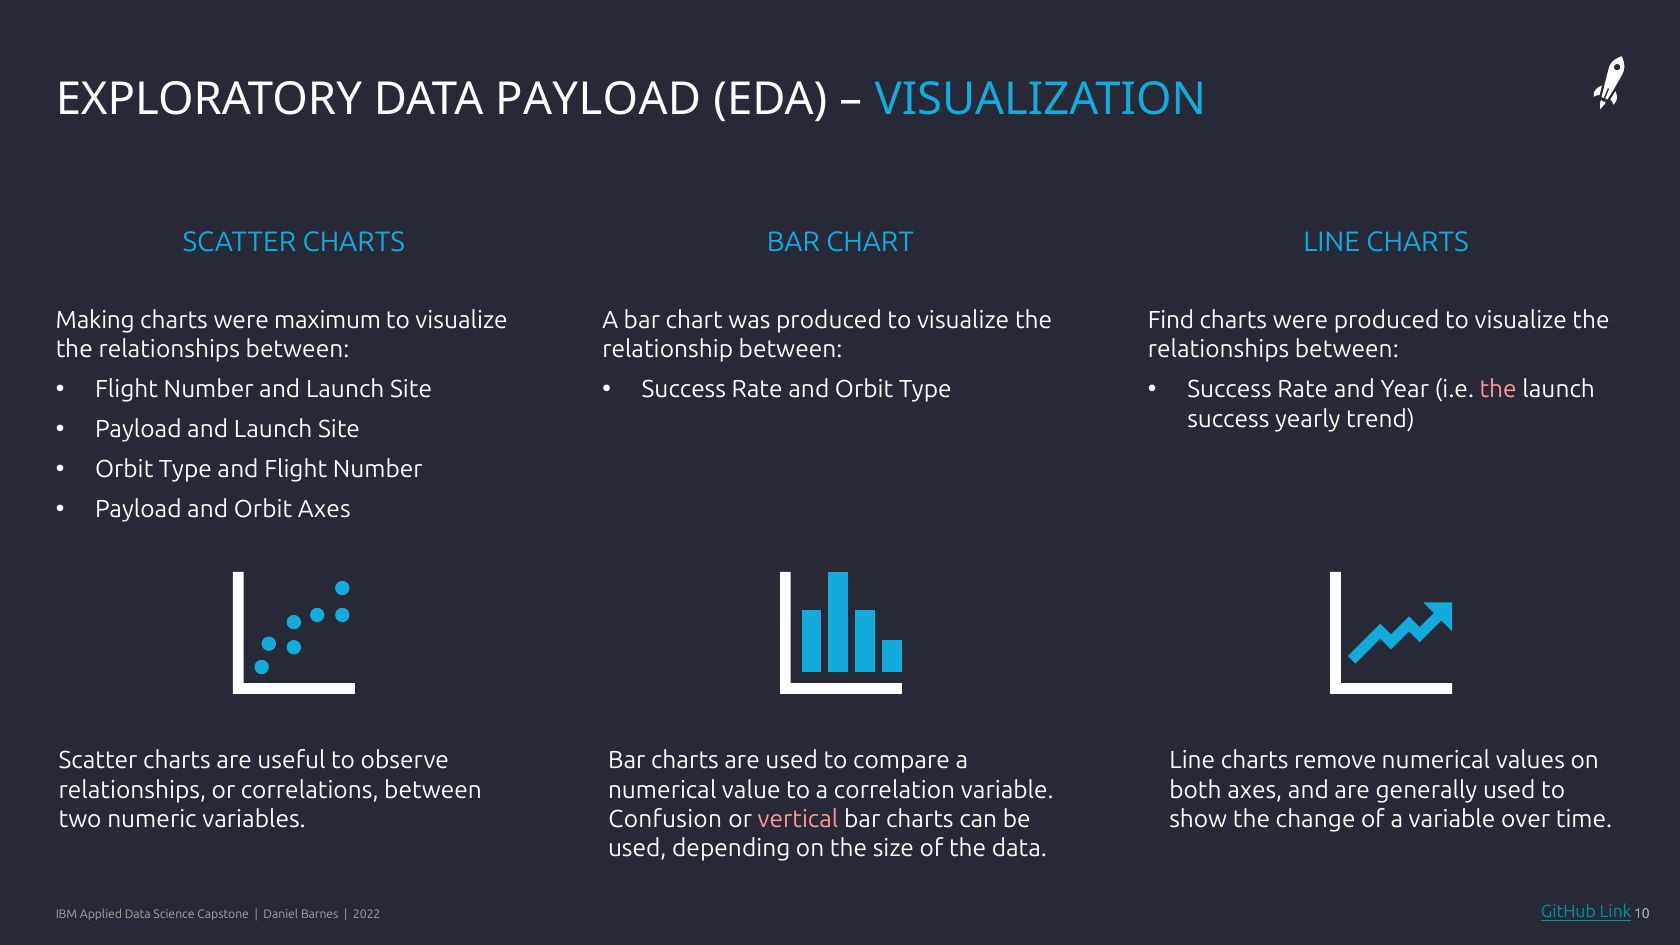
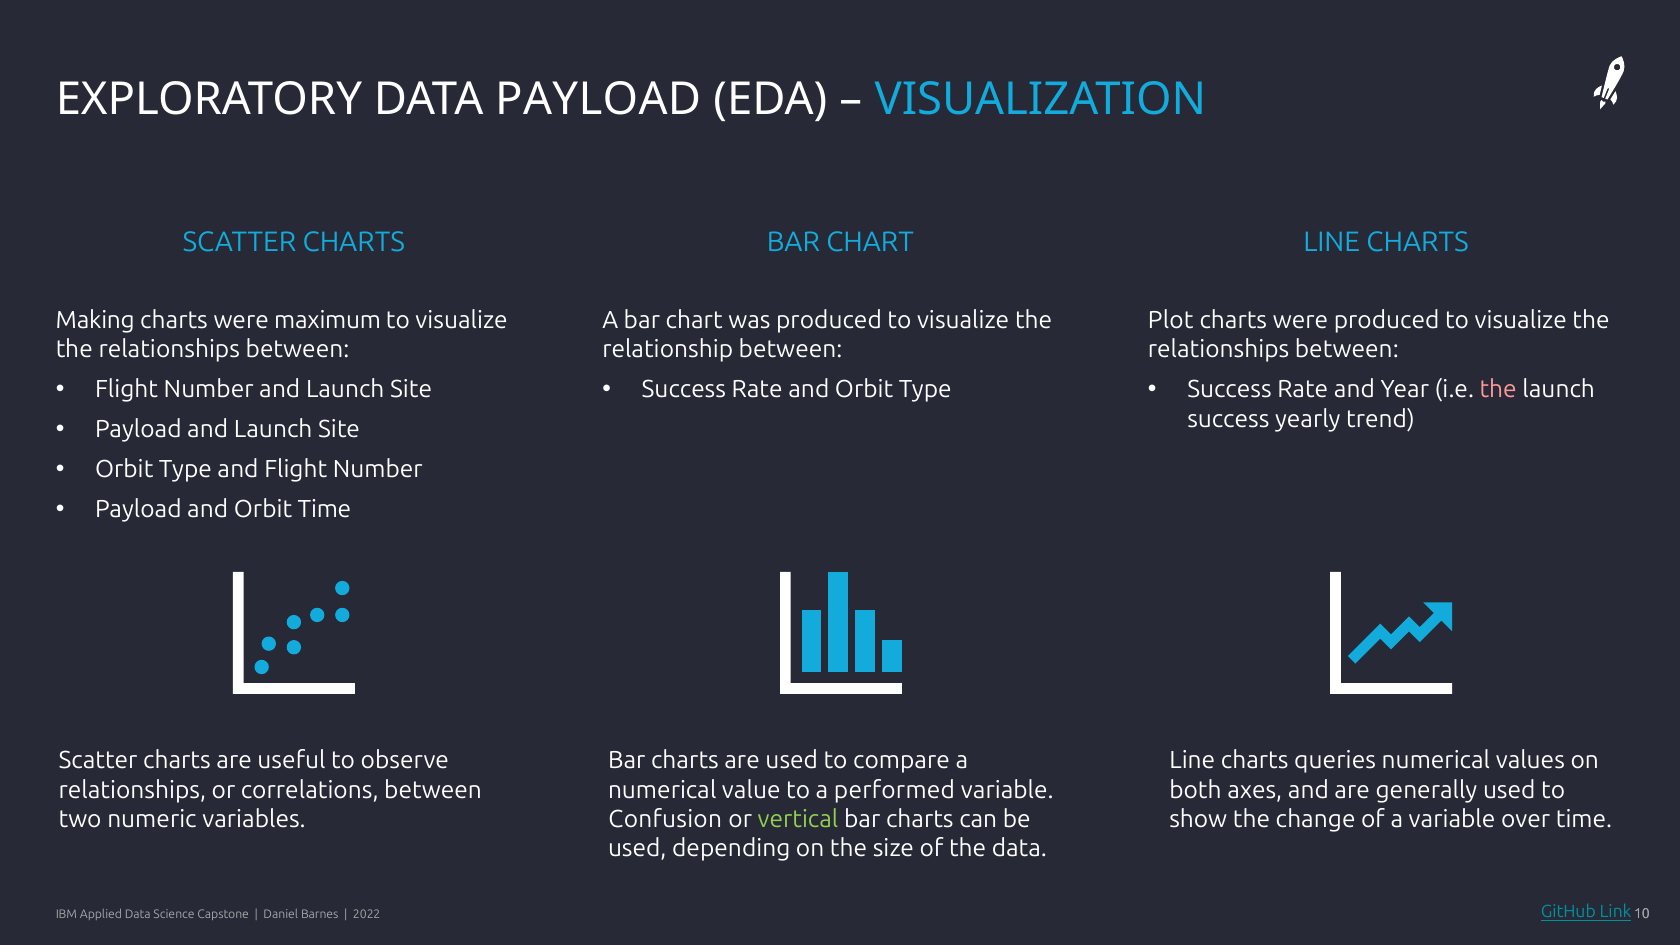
Find: Find -> Plot
Orbit Axes: Axes -> Time
remove: remove -> queries
correlation: correlation -> performed
vertical colour: pink -> light green
